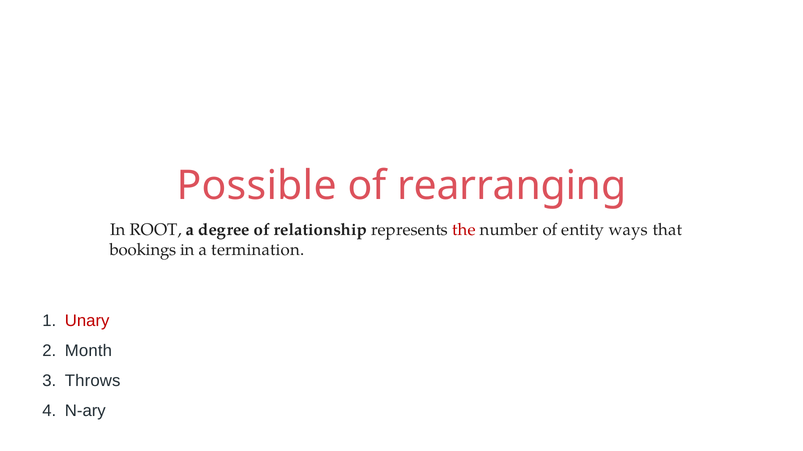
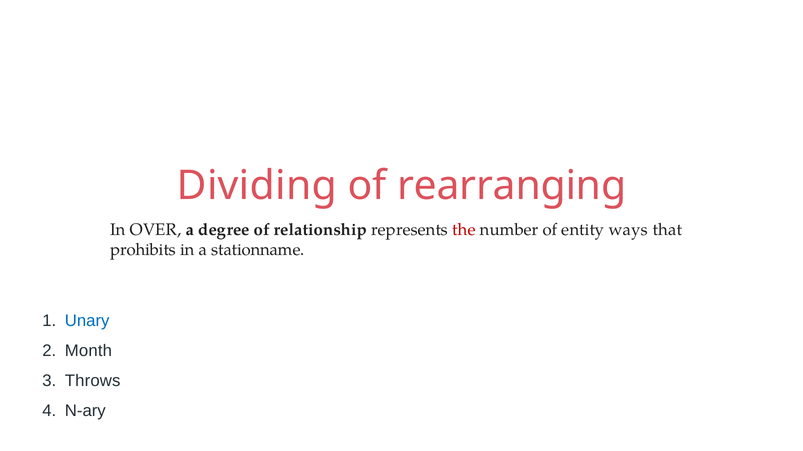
Possible: Possible -> Dividing
ROOT: ROOT -> OVER
bookings: bookings -> prohibits
termination: termination -> stationname
Unary colour: red -> blue
